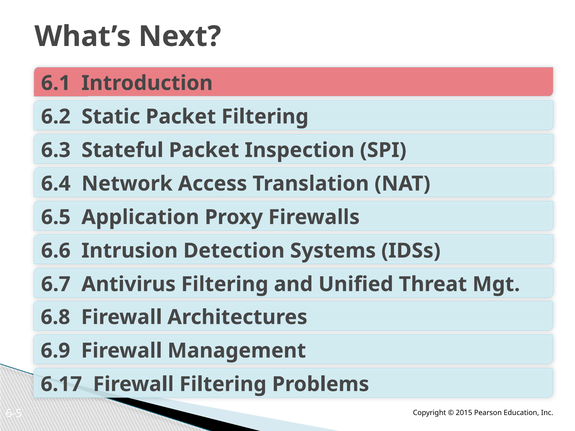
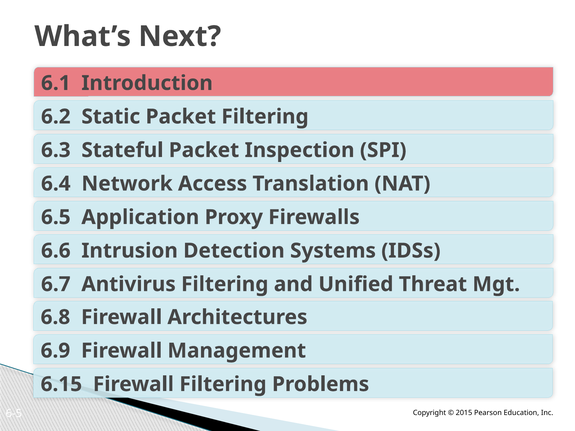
6.17: 6.17 -> 6.15
